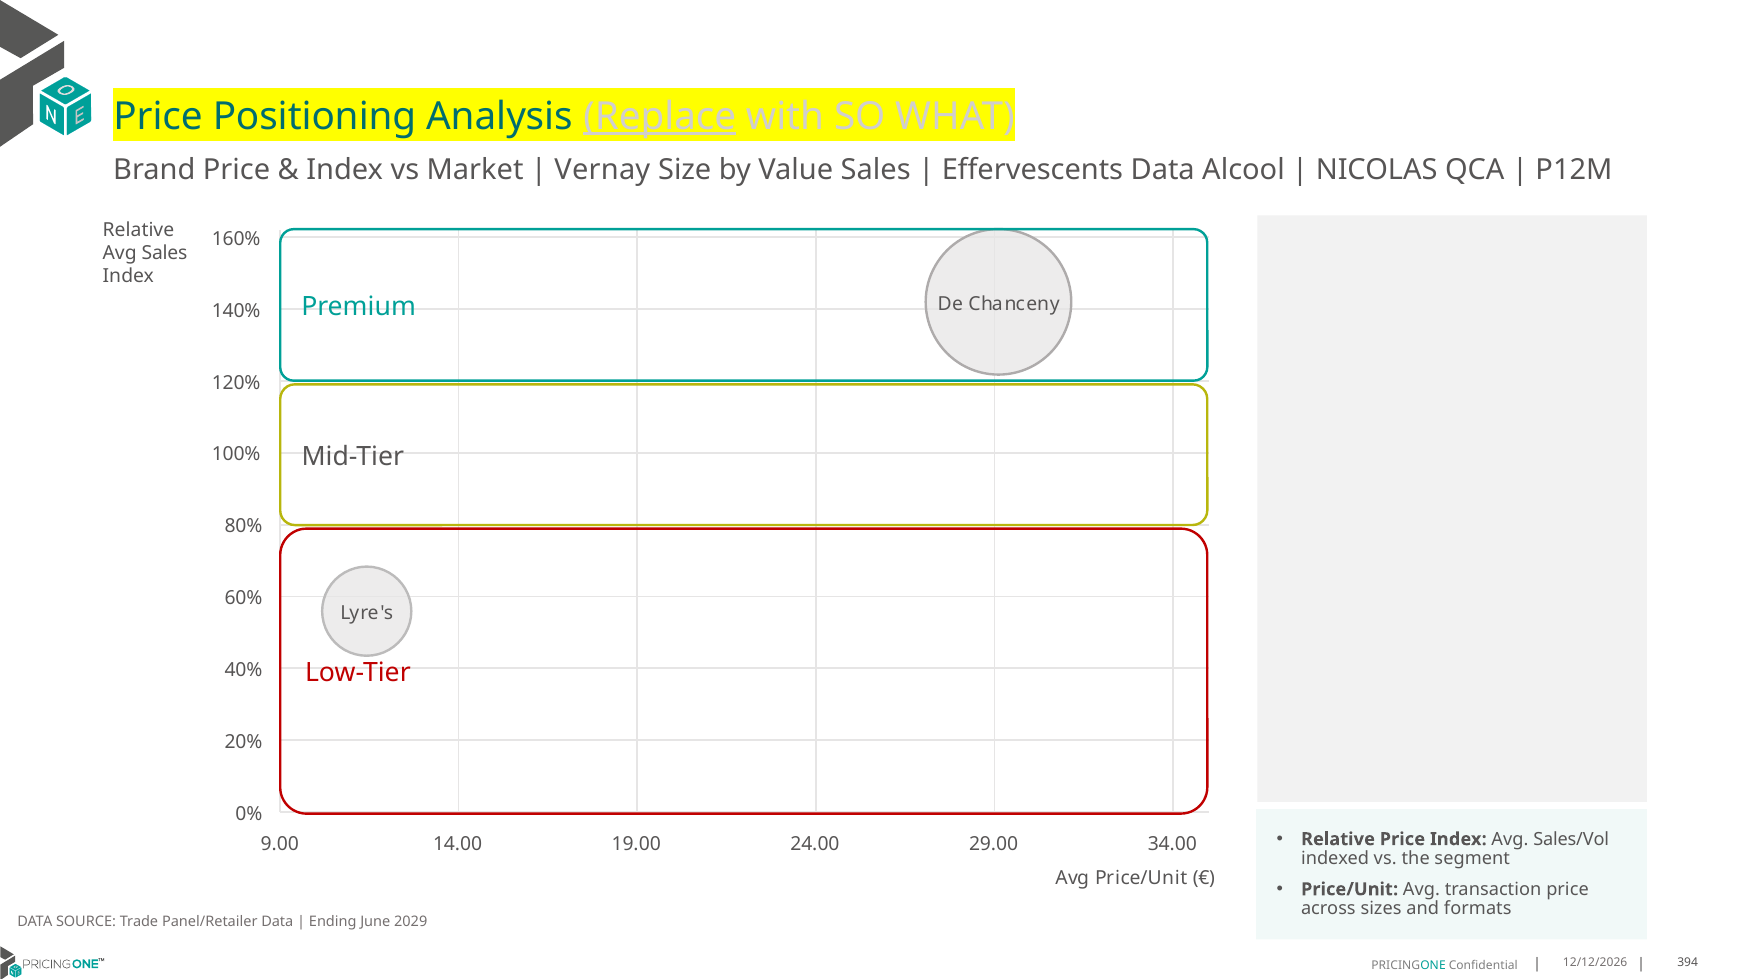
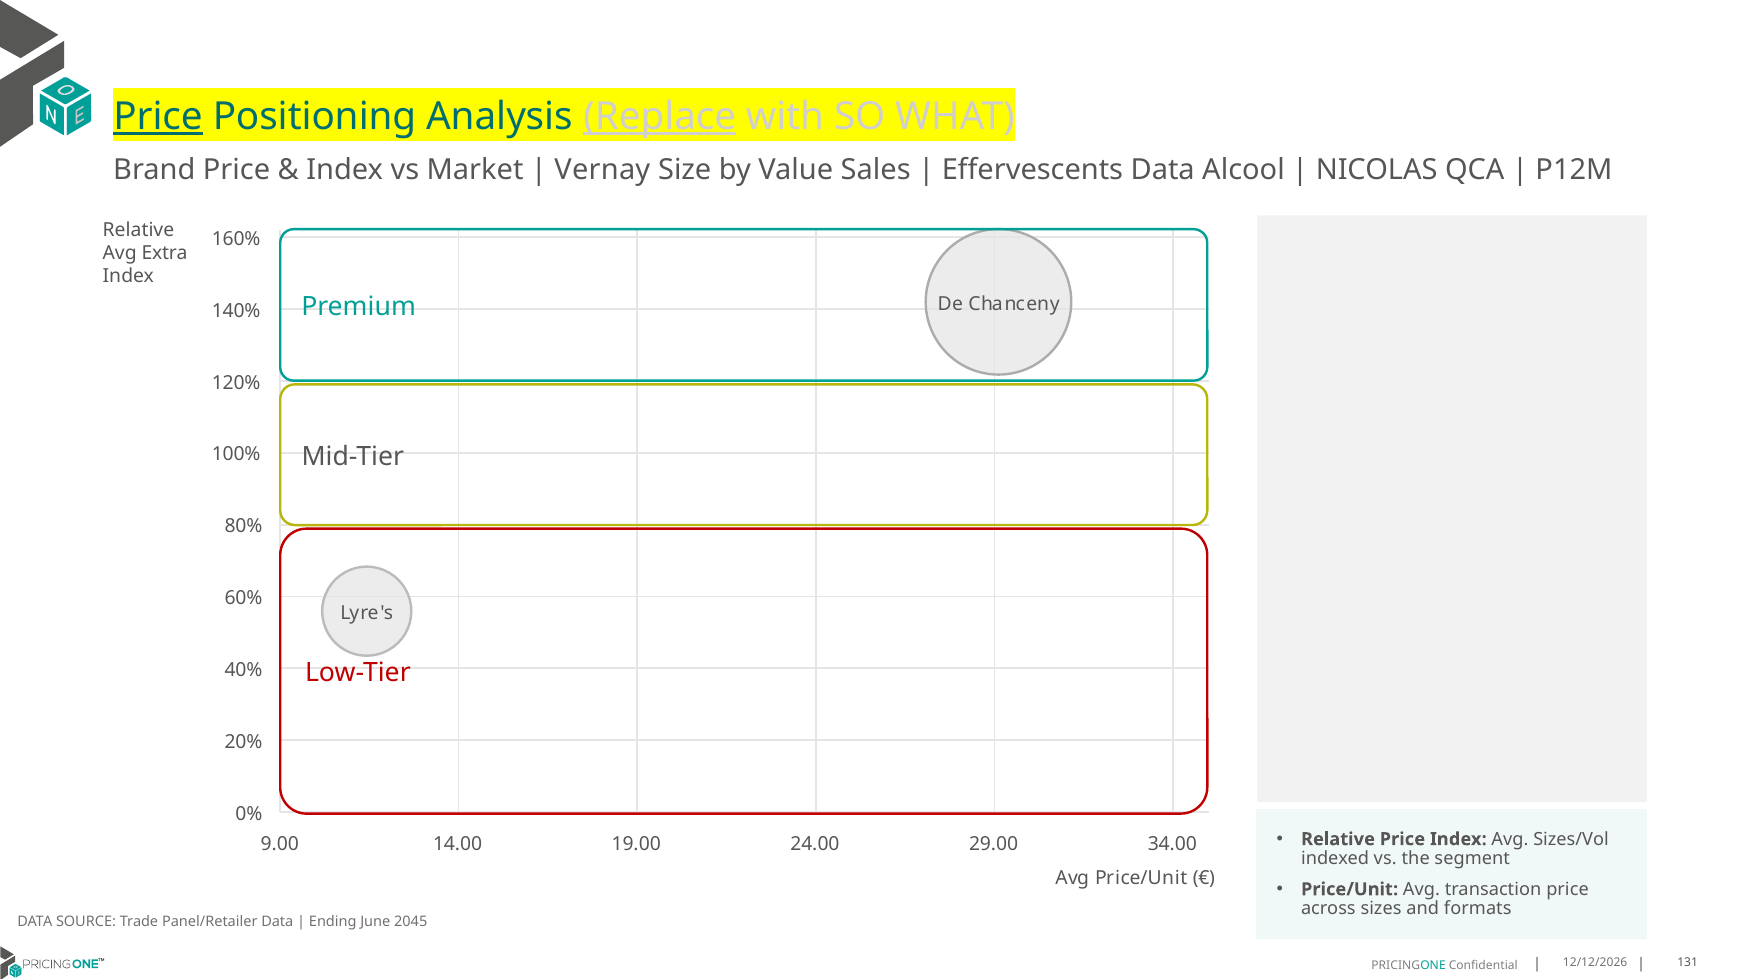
Price at (158, 117) underline: none -> present
Avg Sales: Sales -> Extra
Sales/Vol: Sales/Vol -> Sizes/Vol
2029: 2029 -> 2045
394: 394 -> 131
